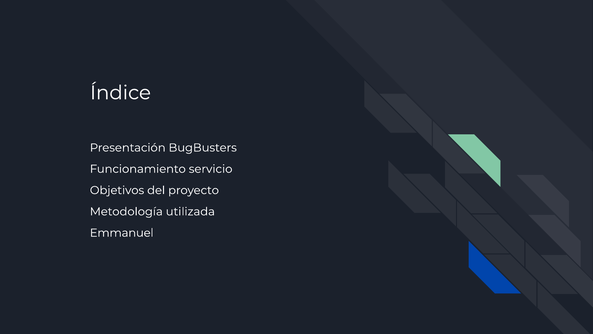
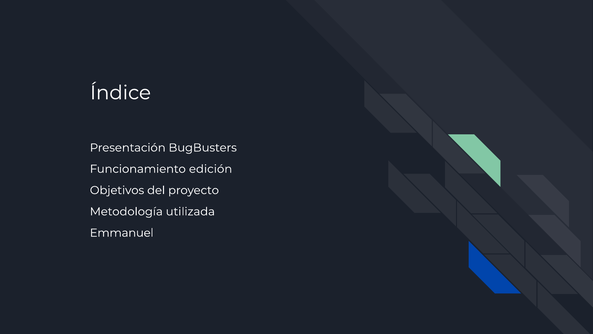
servicio: servicio -> edición
